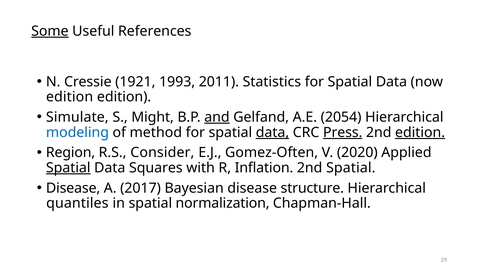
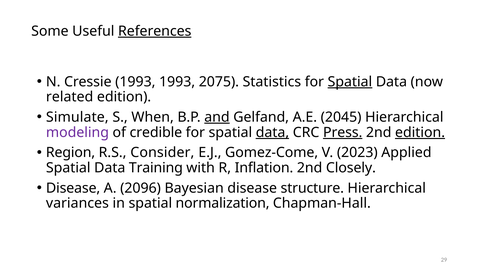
Some underline: present -> none
References underline: none -> present
Cressie 1921: 1921 -> 1993
2011: 2011 -> 2075
Spatial at (350, 82) underline: none -> present
edition at (70, 97): edition -> related
Might: Might -> When
2054: 2054 -> 2045
modeling colour: blue -> purple
method: method -> credible
Gomez-Often: Gomez-Often -> Gomez-Come
2020: 2020 -> 2023
Spatial at (68, 168) underline: present -> none
Squares: Squares -> Training
2nd Spatial: Spatial -> Closely
2017: 2017 -> 2096
quantiles: quantiles -> variances
